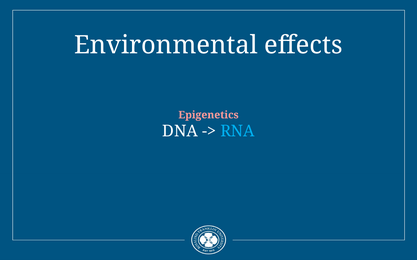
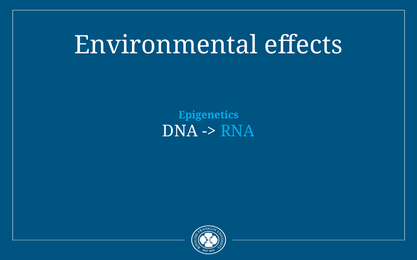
Epigenetics colour: pink -> light blue
